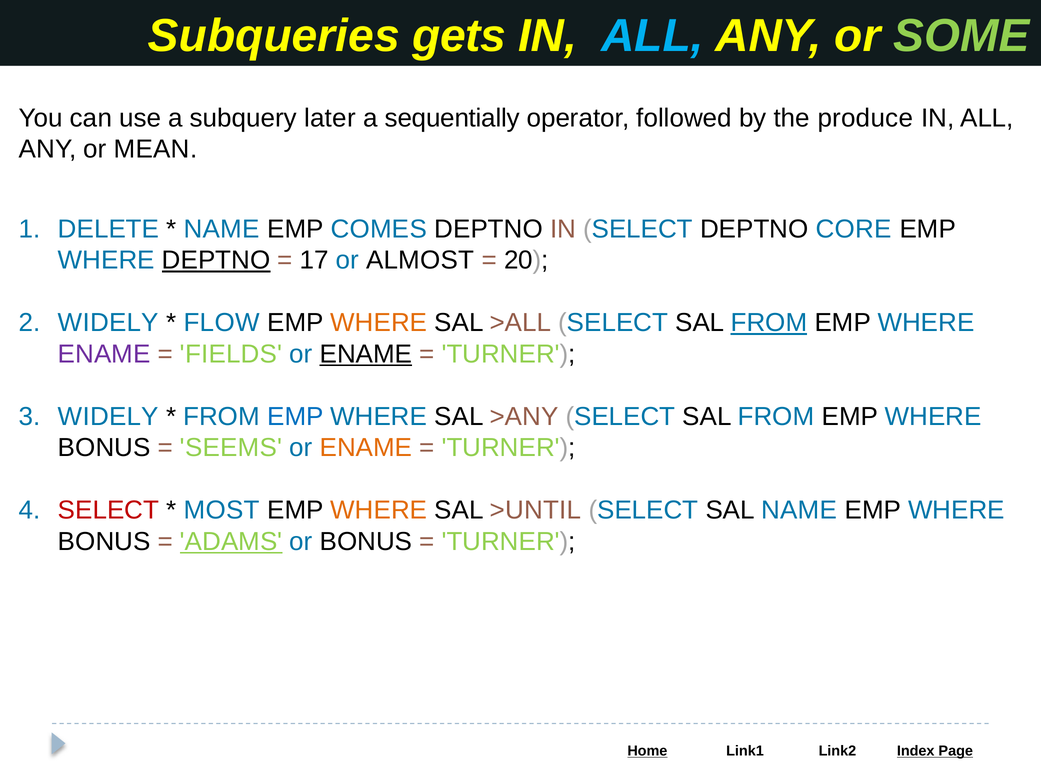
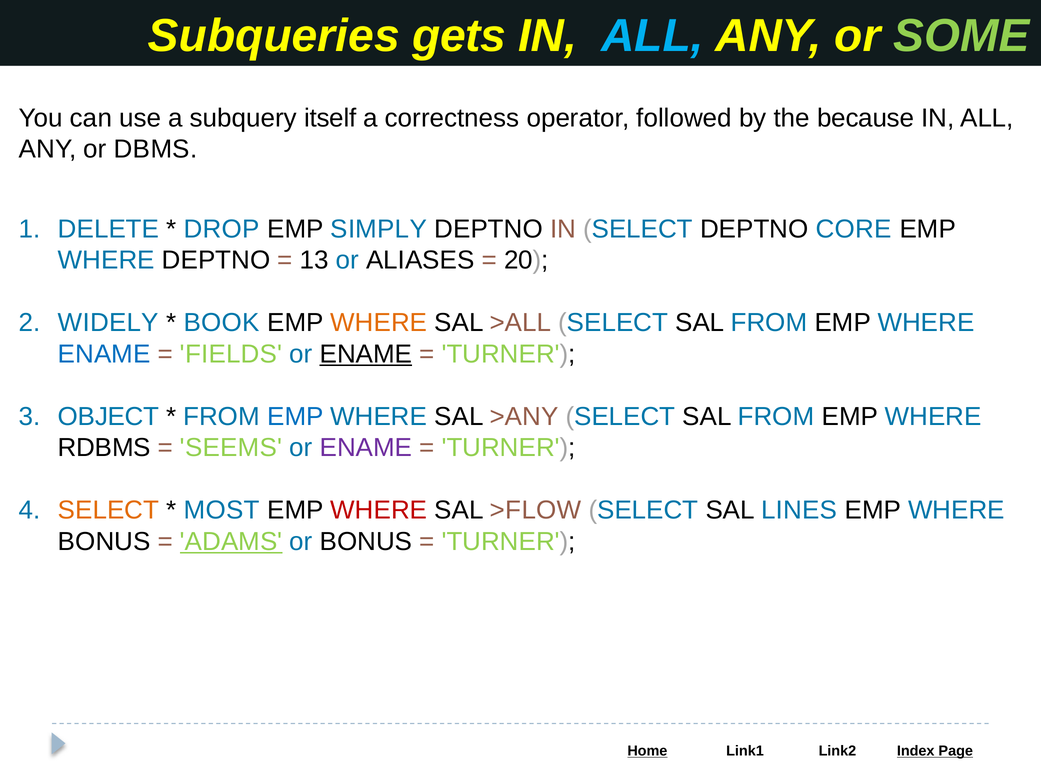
later: later -> itself
sequentially: sequentially -> correctness
produce: produce -> because
MEAN: MEAN -> DBMS
NAME at (222, 229): NAME -> DROP
COMES: COMES -> SIMPLY
DEPTNO at (216, 260) underline: present -> none
17: 17 -> 13
ALMOST: ALMOST -> ALIASES
FLOW: FLOW -> BOOK
FROM at (769, 323) underline: present -> none
ENAME at (104, 354) colour: purple -> blue
WIDELY at (108, 416): WIDELY -> OBJECT
BONUS at (104, 448): BONUS -> RDBMS
ENAME at (366, 448) colour: orange -> purple
SELECT at (109, 510) colour: red -> orange
WHERE at (379, 510) colour: orange -> red
>UNTIL: >UNTIL -> >FLOW
SAL NAME: NAME -> LINES
